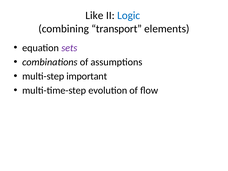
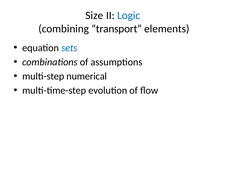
Like: Like -> Size
sets colour: purple -> blue
important: important -> numerical
